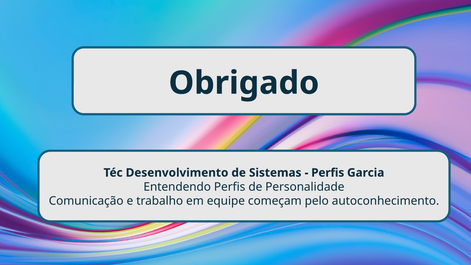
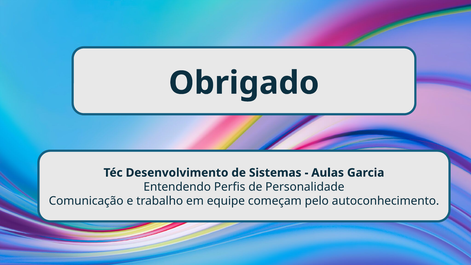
Perfis at (328, 173): Perfis -> Aulas
